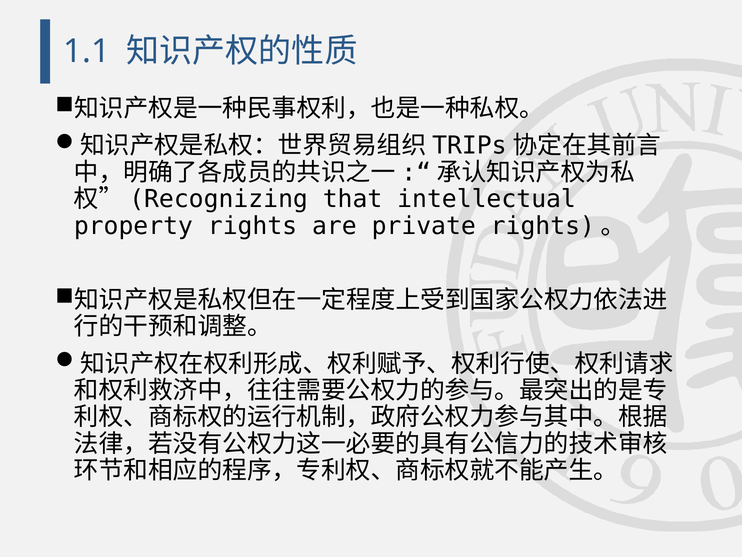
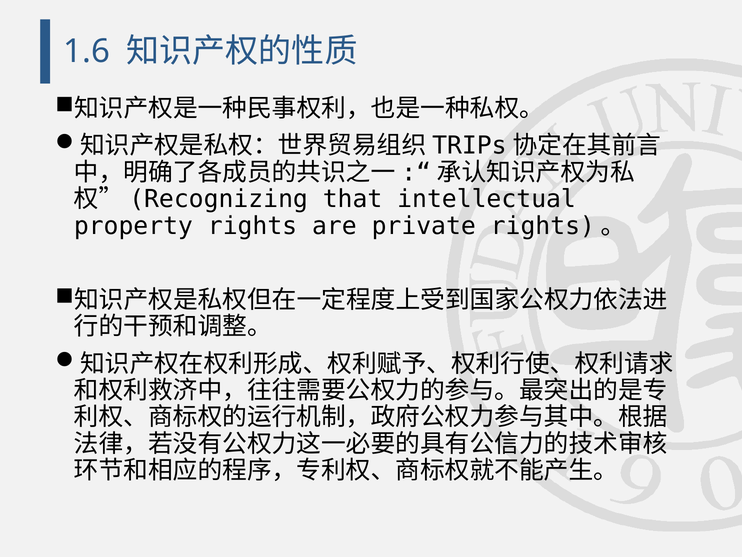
1.1: 1.1 -> 1.6
